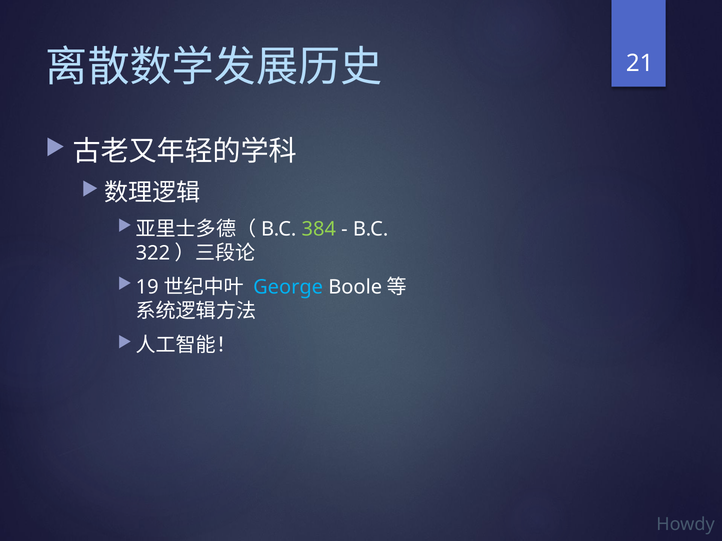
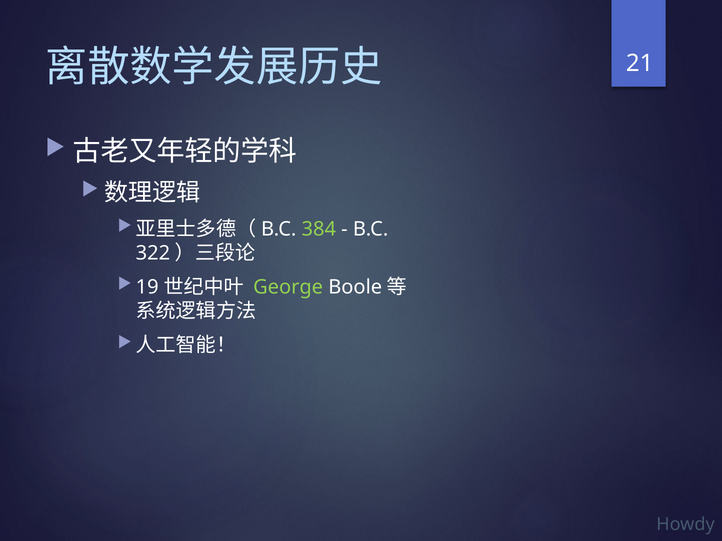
George colour: light blue -> light green
